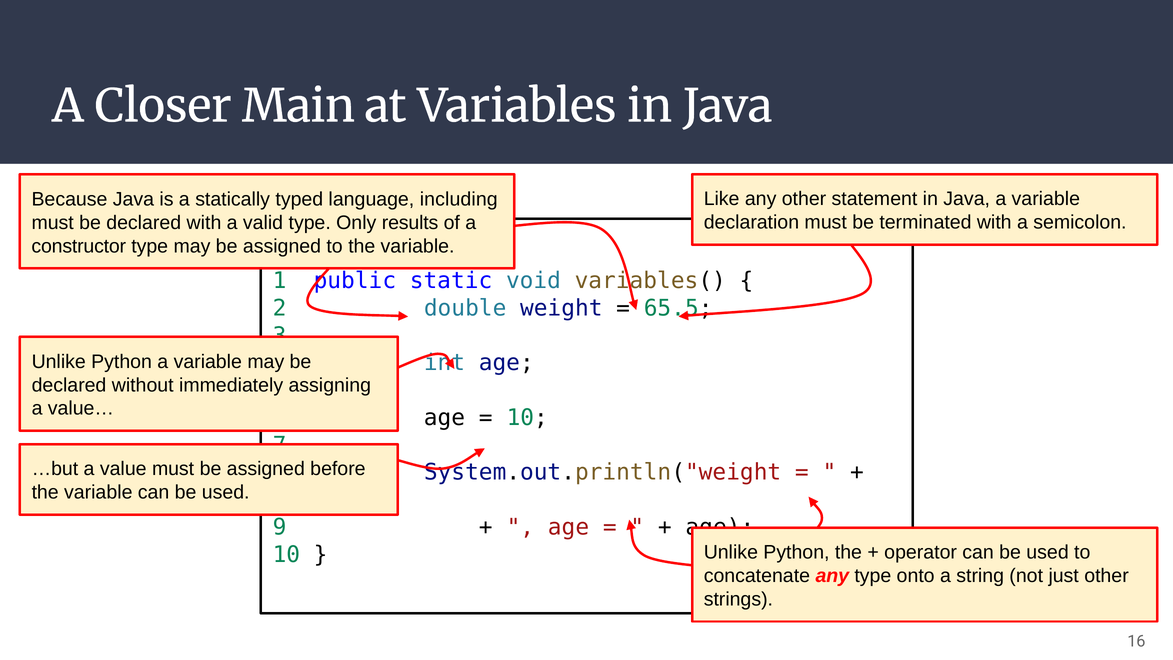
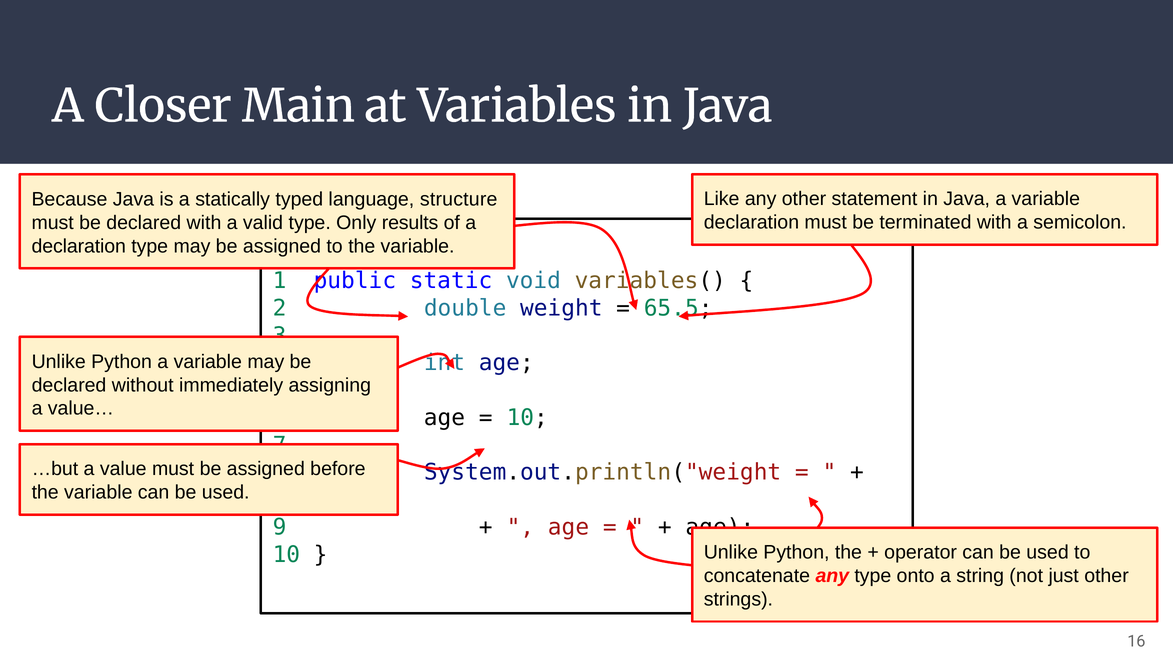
including: including -> structure
constructor at (79, 246): constructor -> declaration
